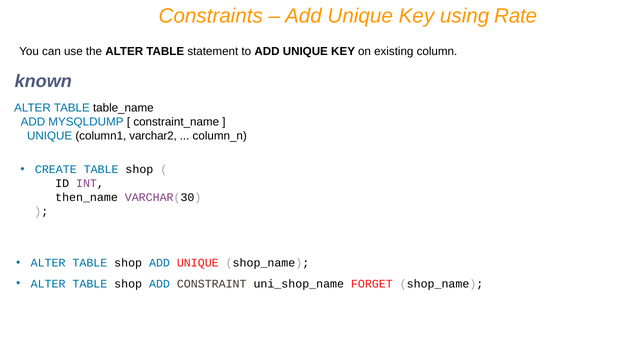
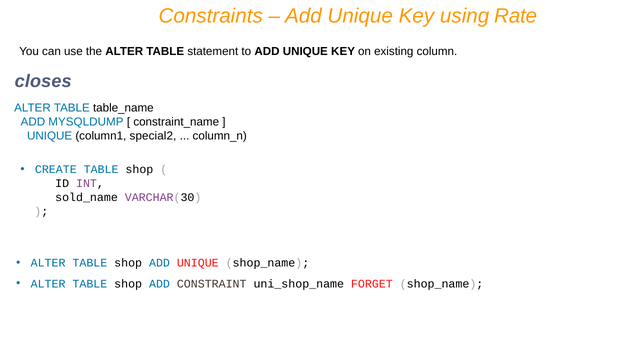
known: known -> closes
varchar2: varchar2 -> special2
then_name: then_name -> sold_name
